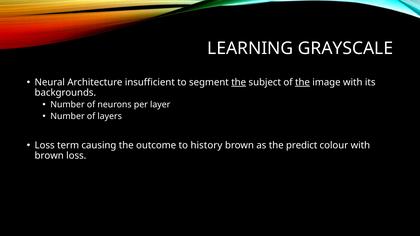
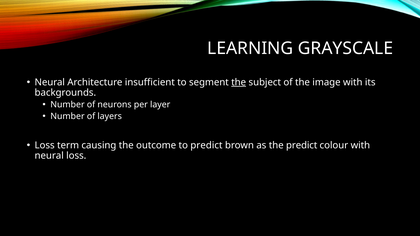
the at (303, 82) underline: present -> none
to history: history -> predict
brown at (49, 156): brown -> neural
